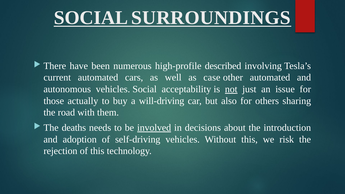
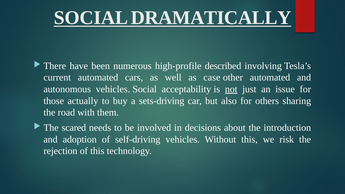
SURROUNDINGS: SURROUNDINGS -> DRAMATICALLY
will-driving: will-driving -> sets-driving
deaths: deaths -> scared
involved underline: present -> none
